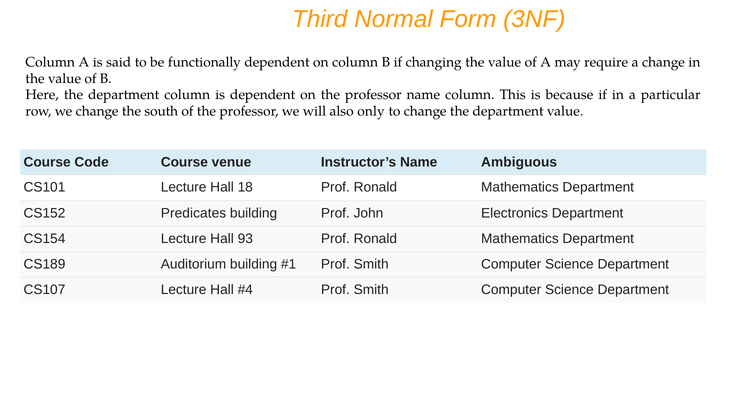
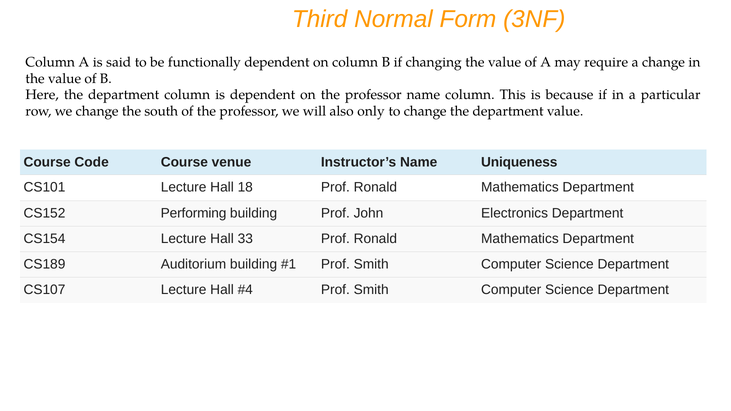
Ambiguous: Ambiguous -> Uniqueness
Predicates: Predicates -> Performing
93: 93 -> 33
